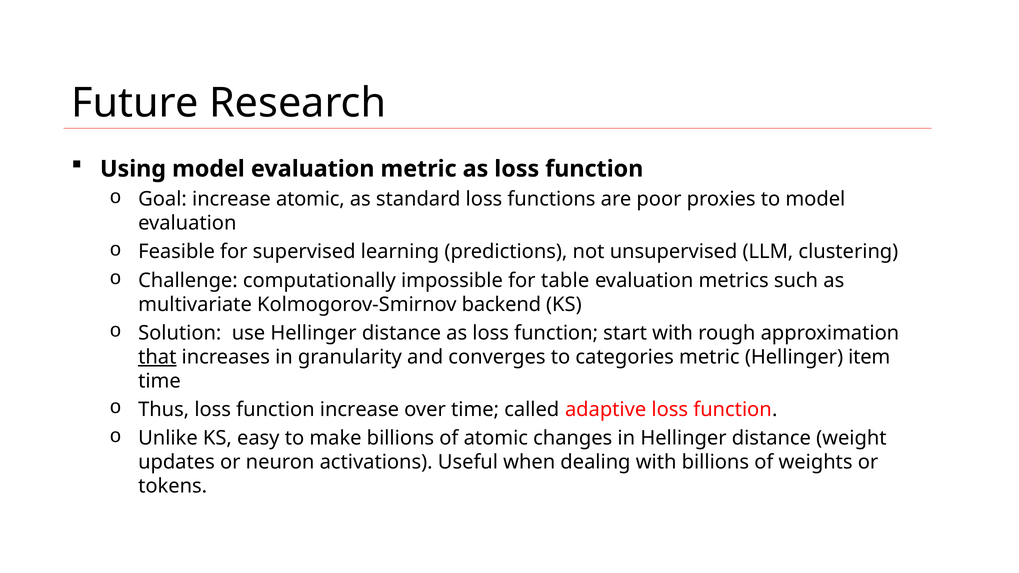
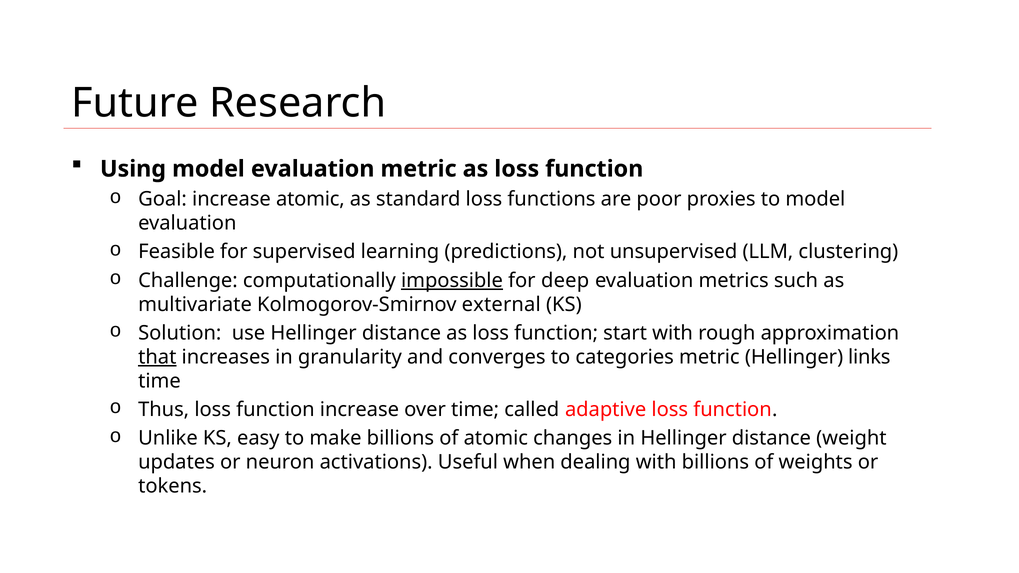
impossible underline: none -> present
table: table -> deep
backend: backend -> external
item: item -> links
